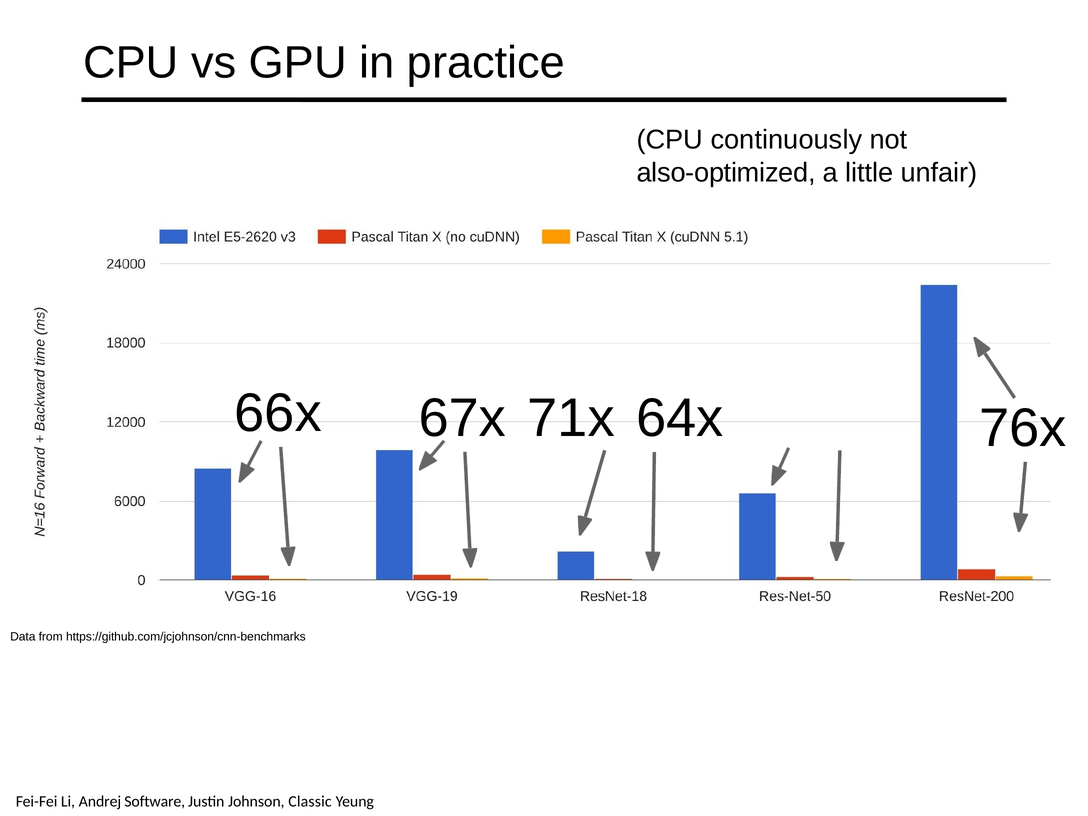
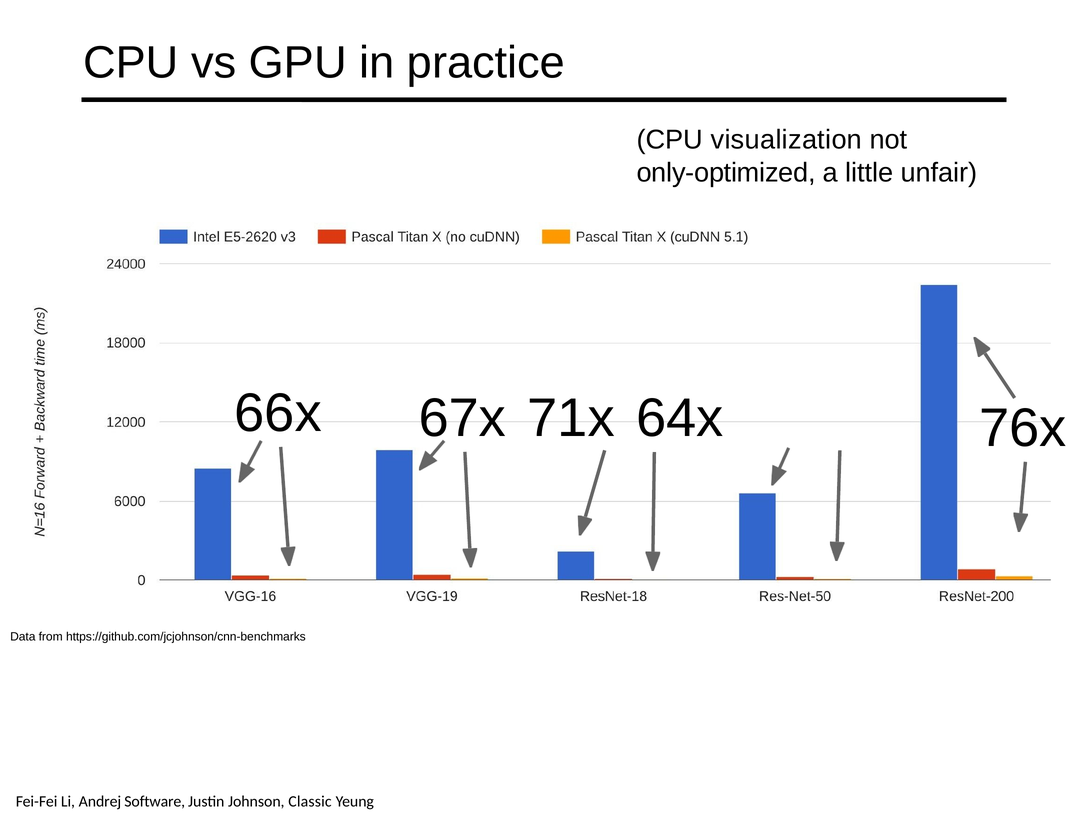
continuously: continuously -> visualization
also-optimized: also-optimized -> only-optimized
